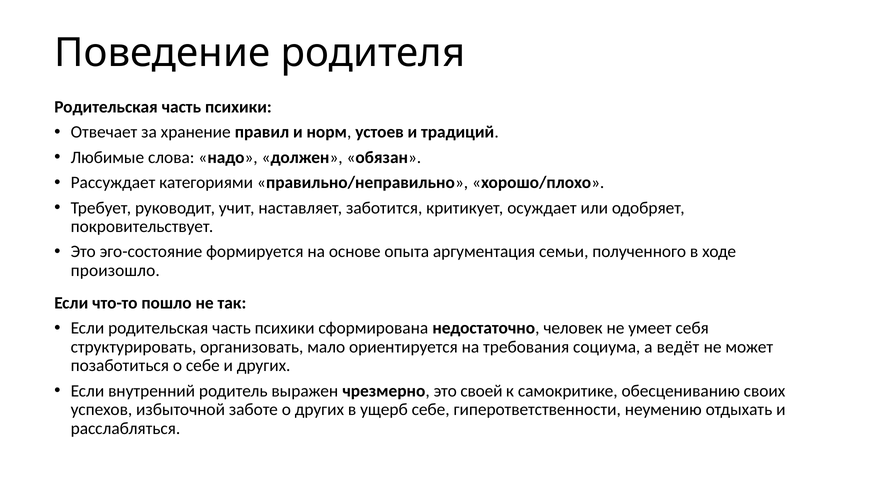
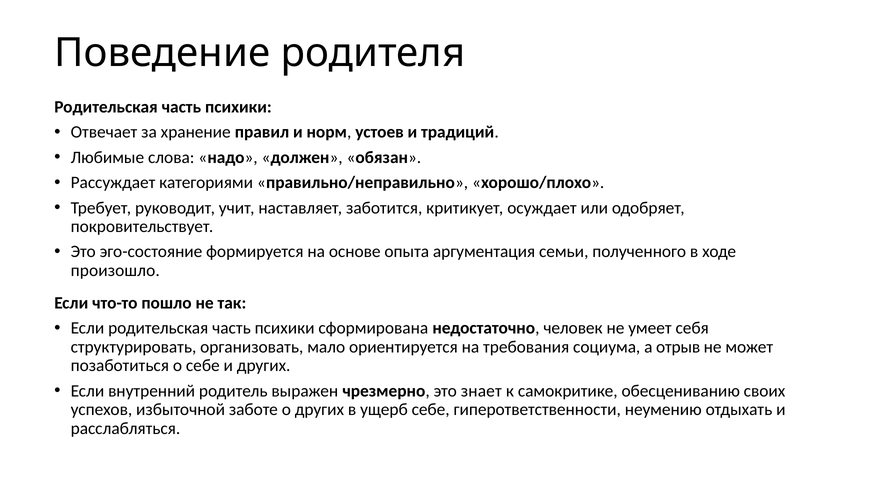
ведёт: ведёт -> отрыв
своей: своей -> знает
